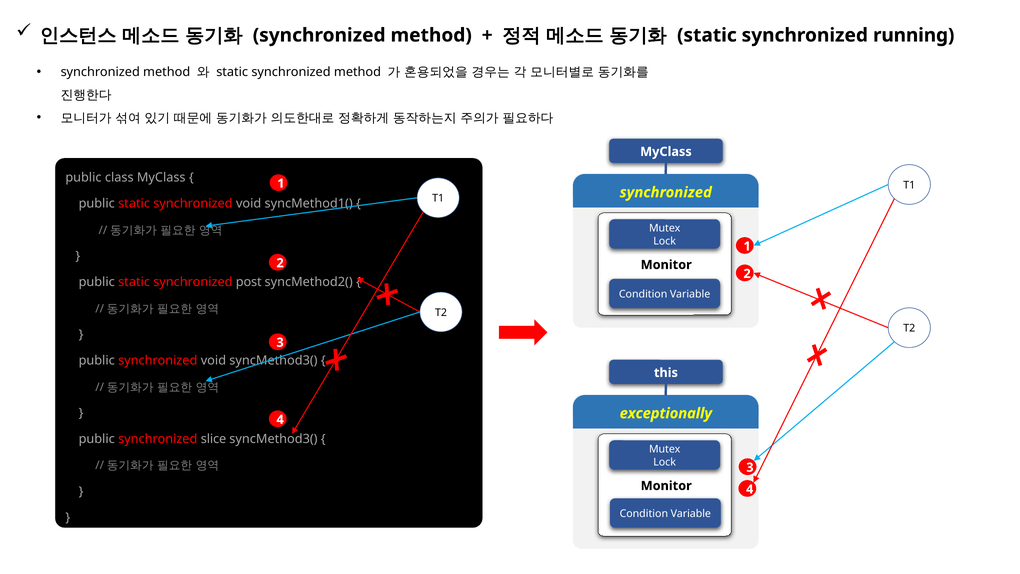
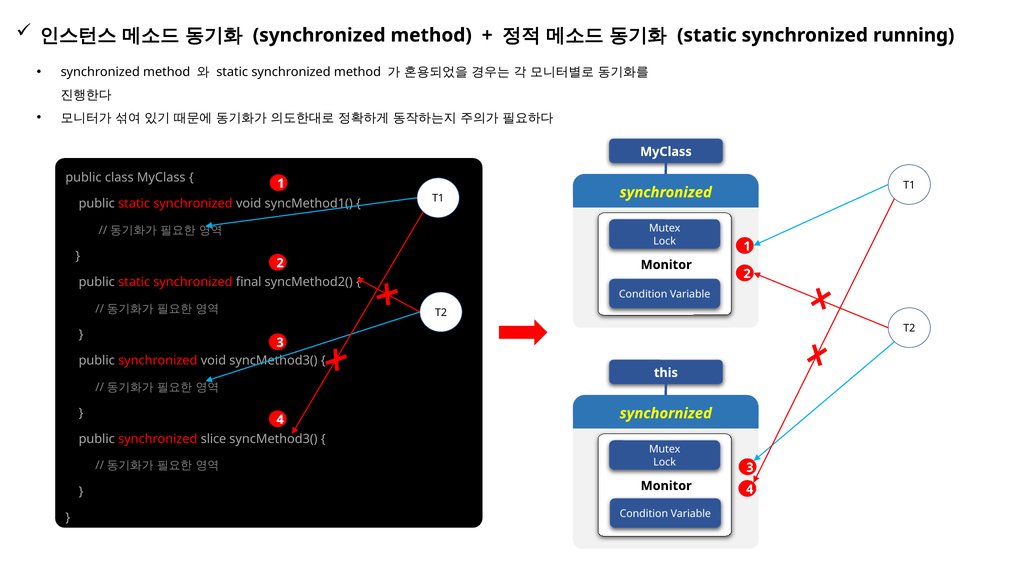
post: post -> final
exceptionally: exceptionally -> synchornized
